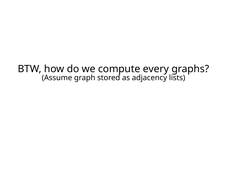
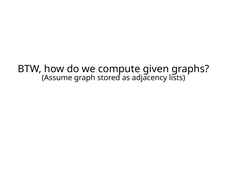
every: every -> given
